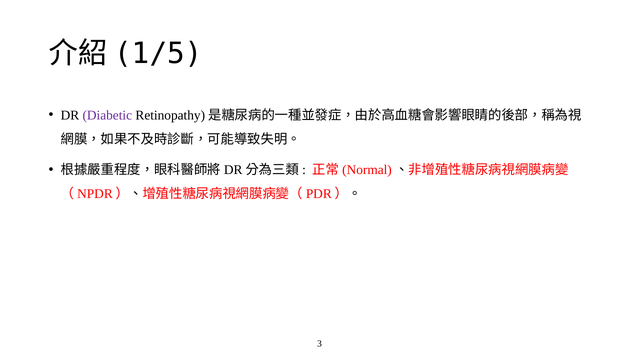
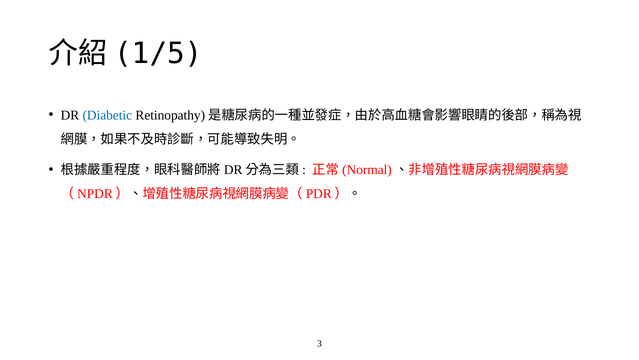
Diabetic colour: purple -> blue
